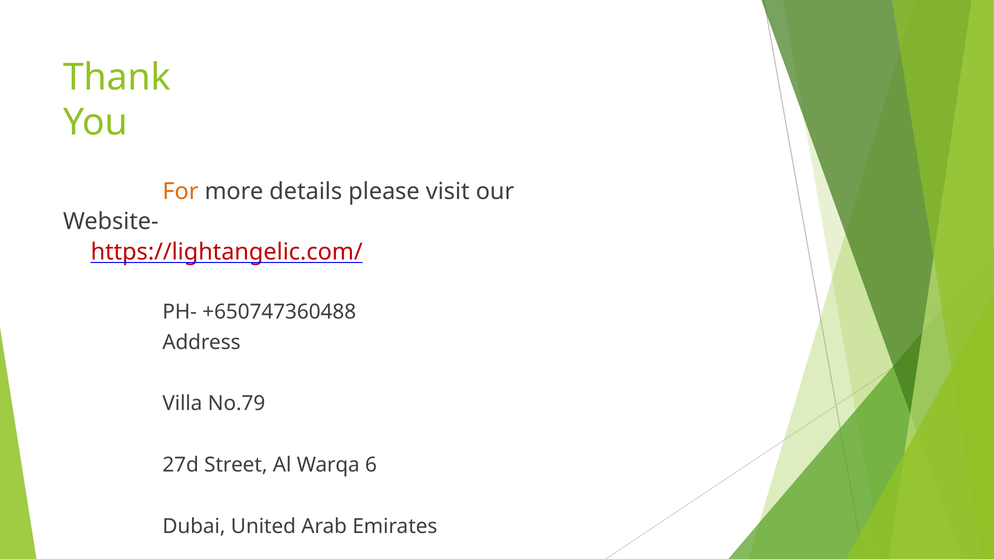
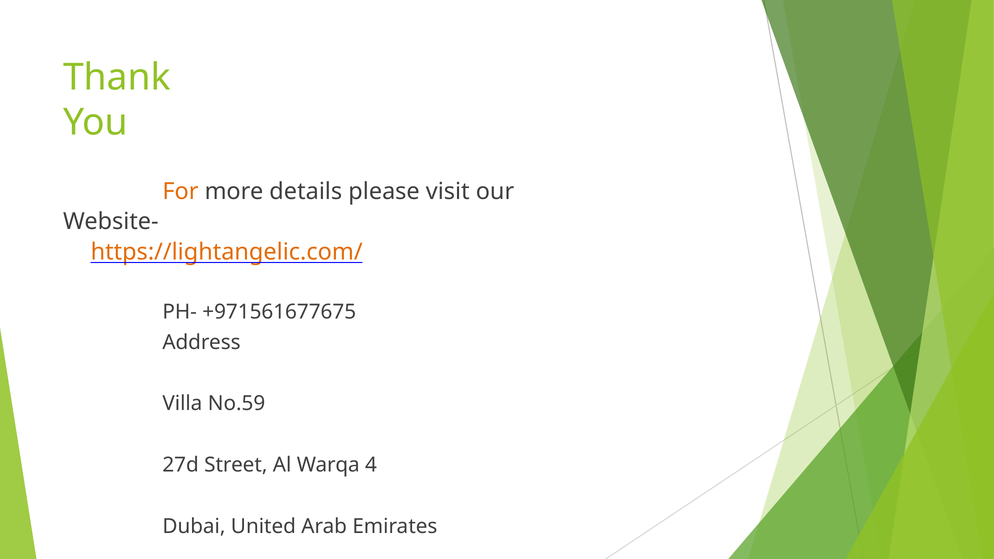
https://lightangelic.com/ colour: red -> orange
+650747360488: +650747360488 -> +971561677675
No.79: No.79 -> No.59
6: 6 -> 4
